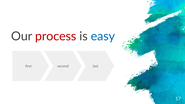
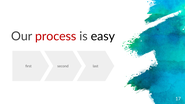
easy colour: blue -> black
